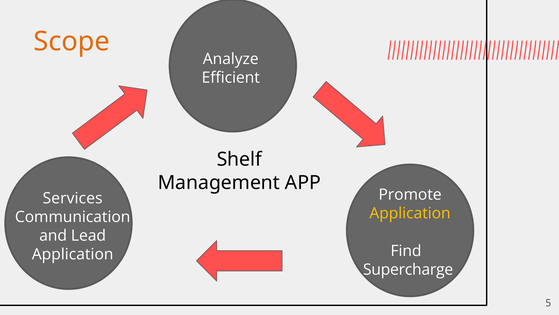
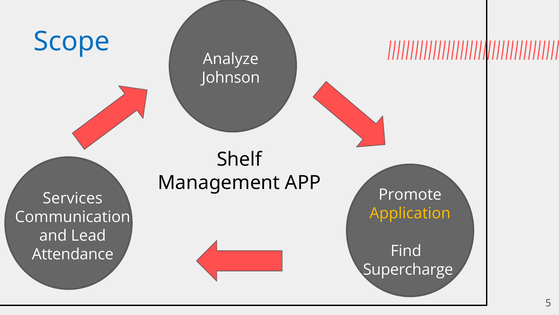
Scope colour: orange -> blue
Efficient: Efficient -> Johnson
Application at (73, 254): Application -> Attendance
